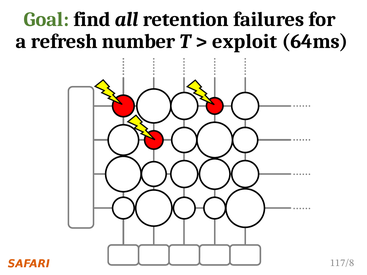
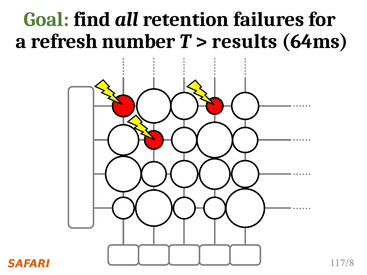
exploit: exploit -> results
